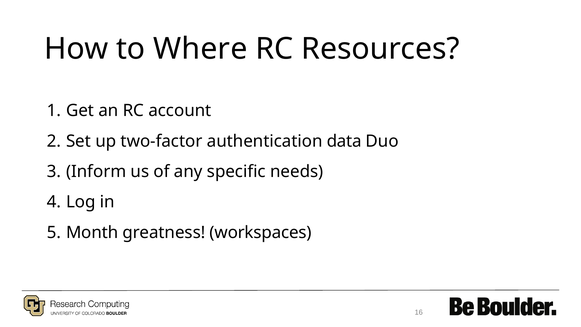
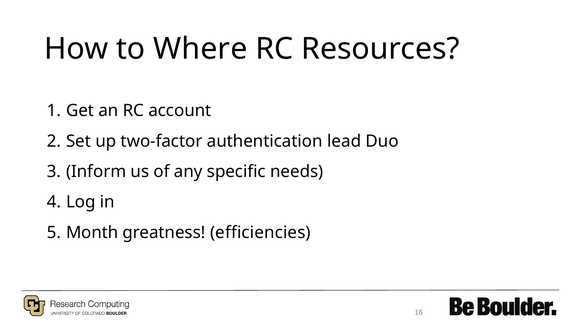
data: data -> lead
workspaces: workspaces -> efficiencies
